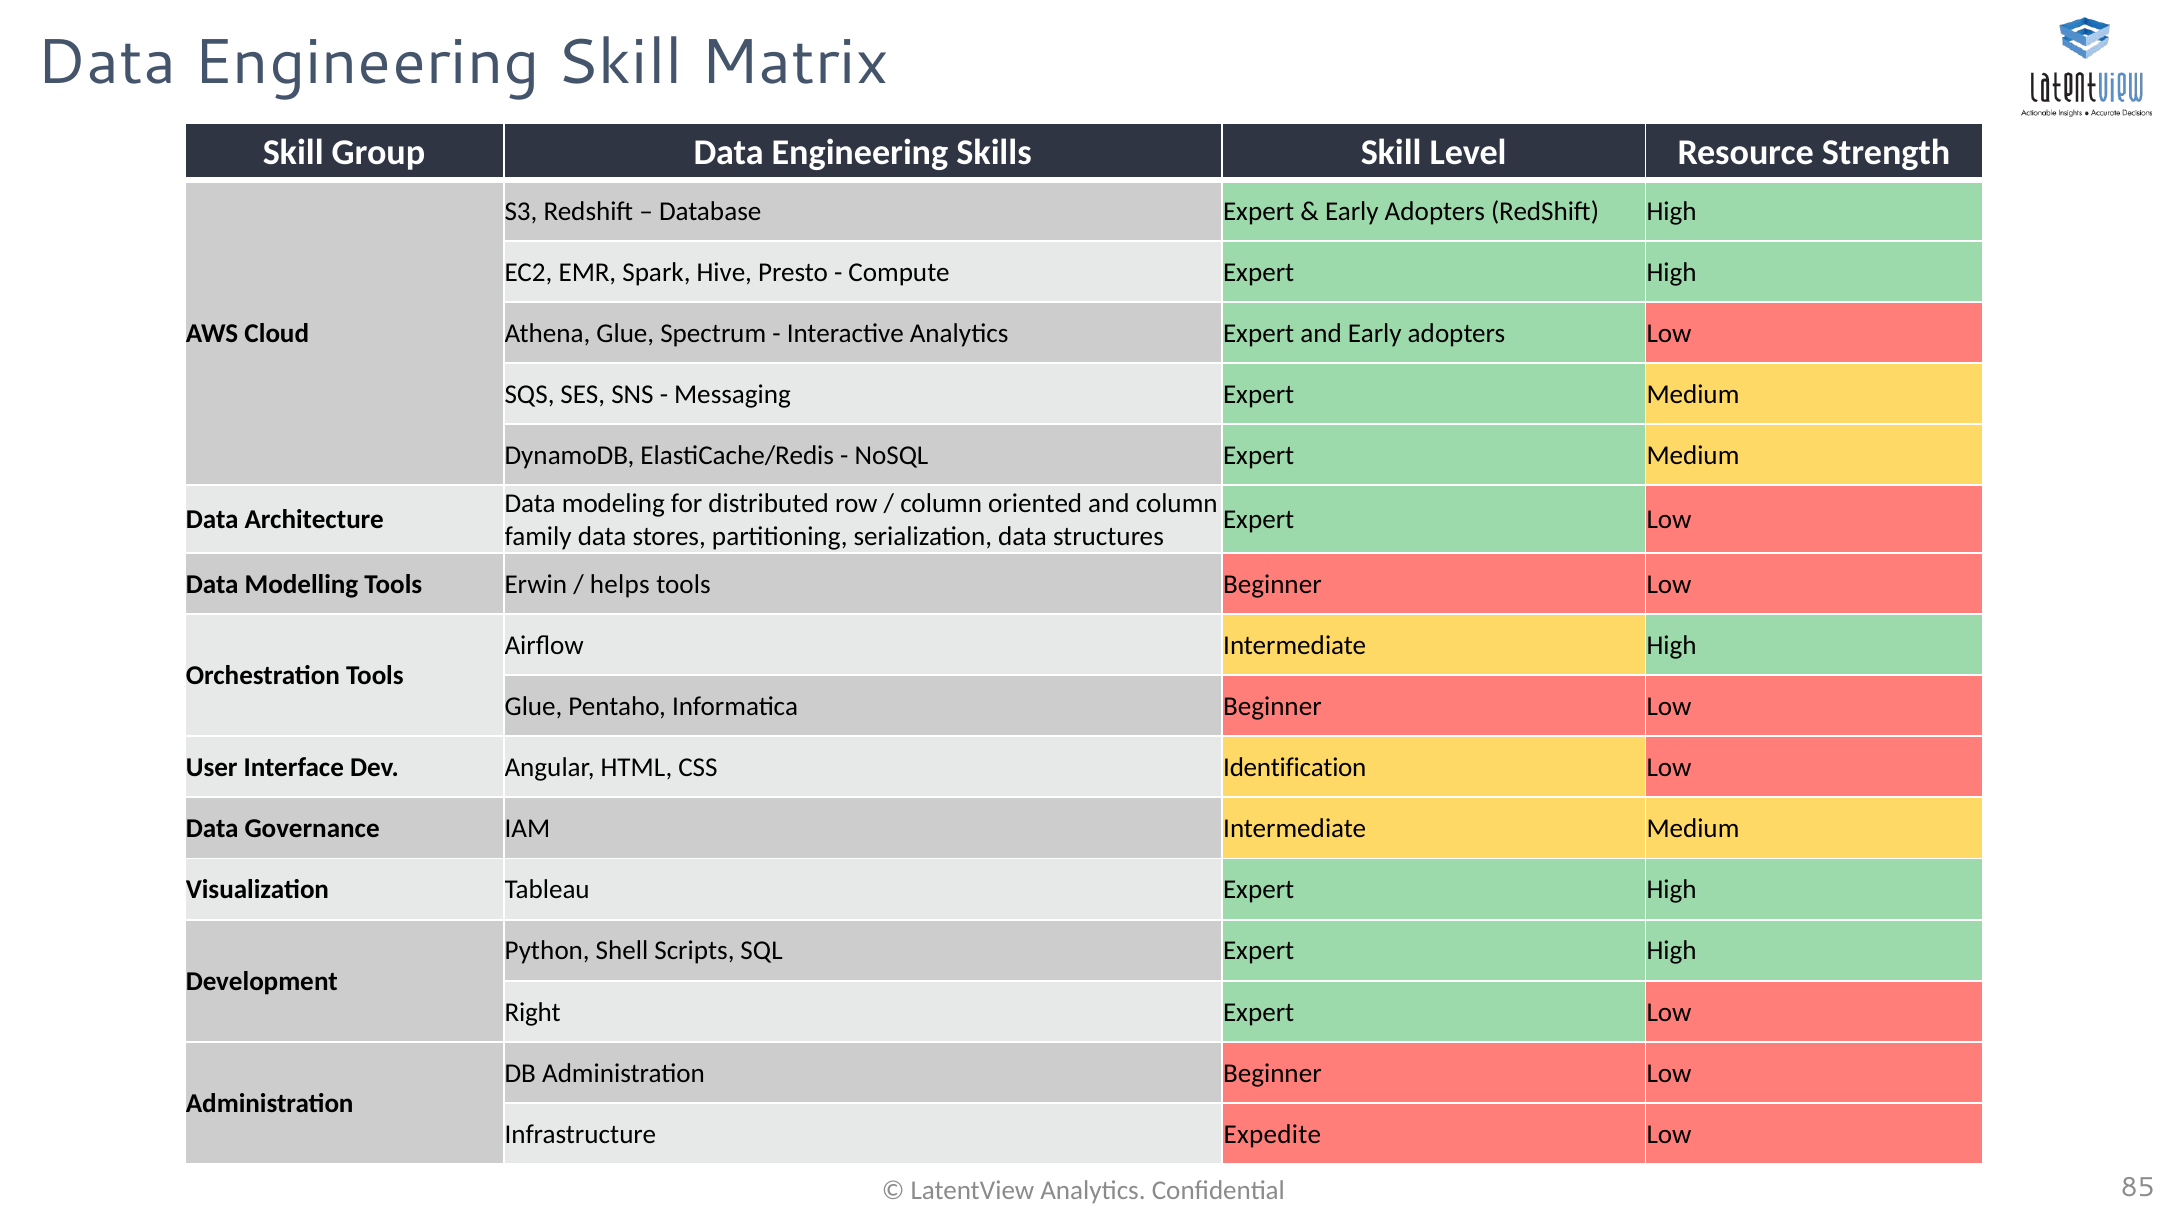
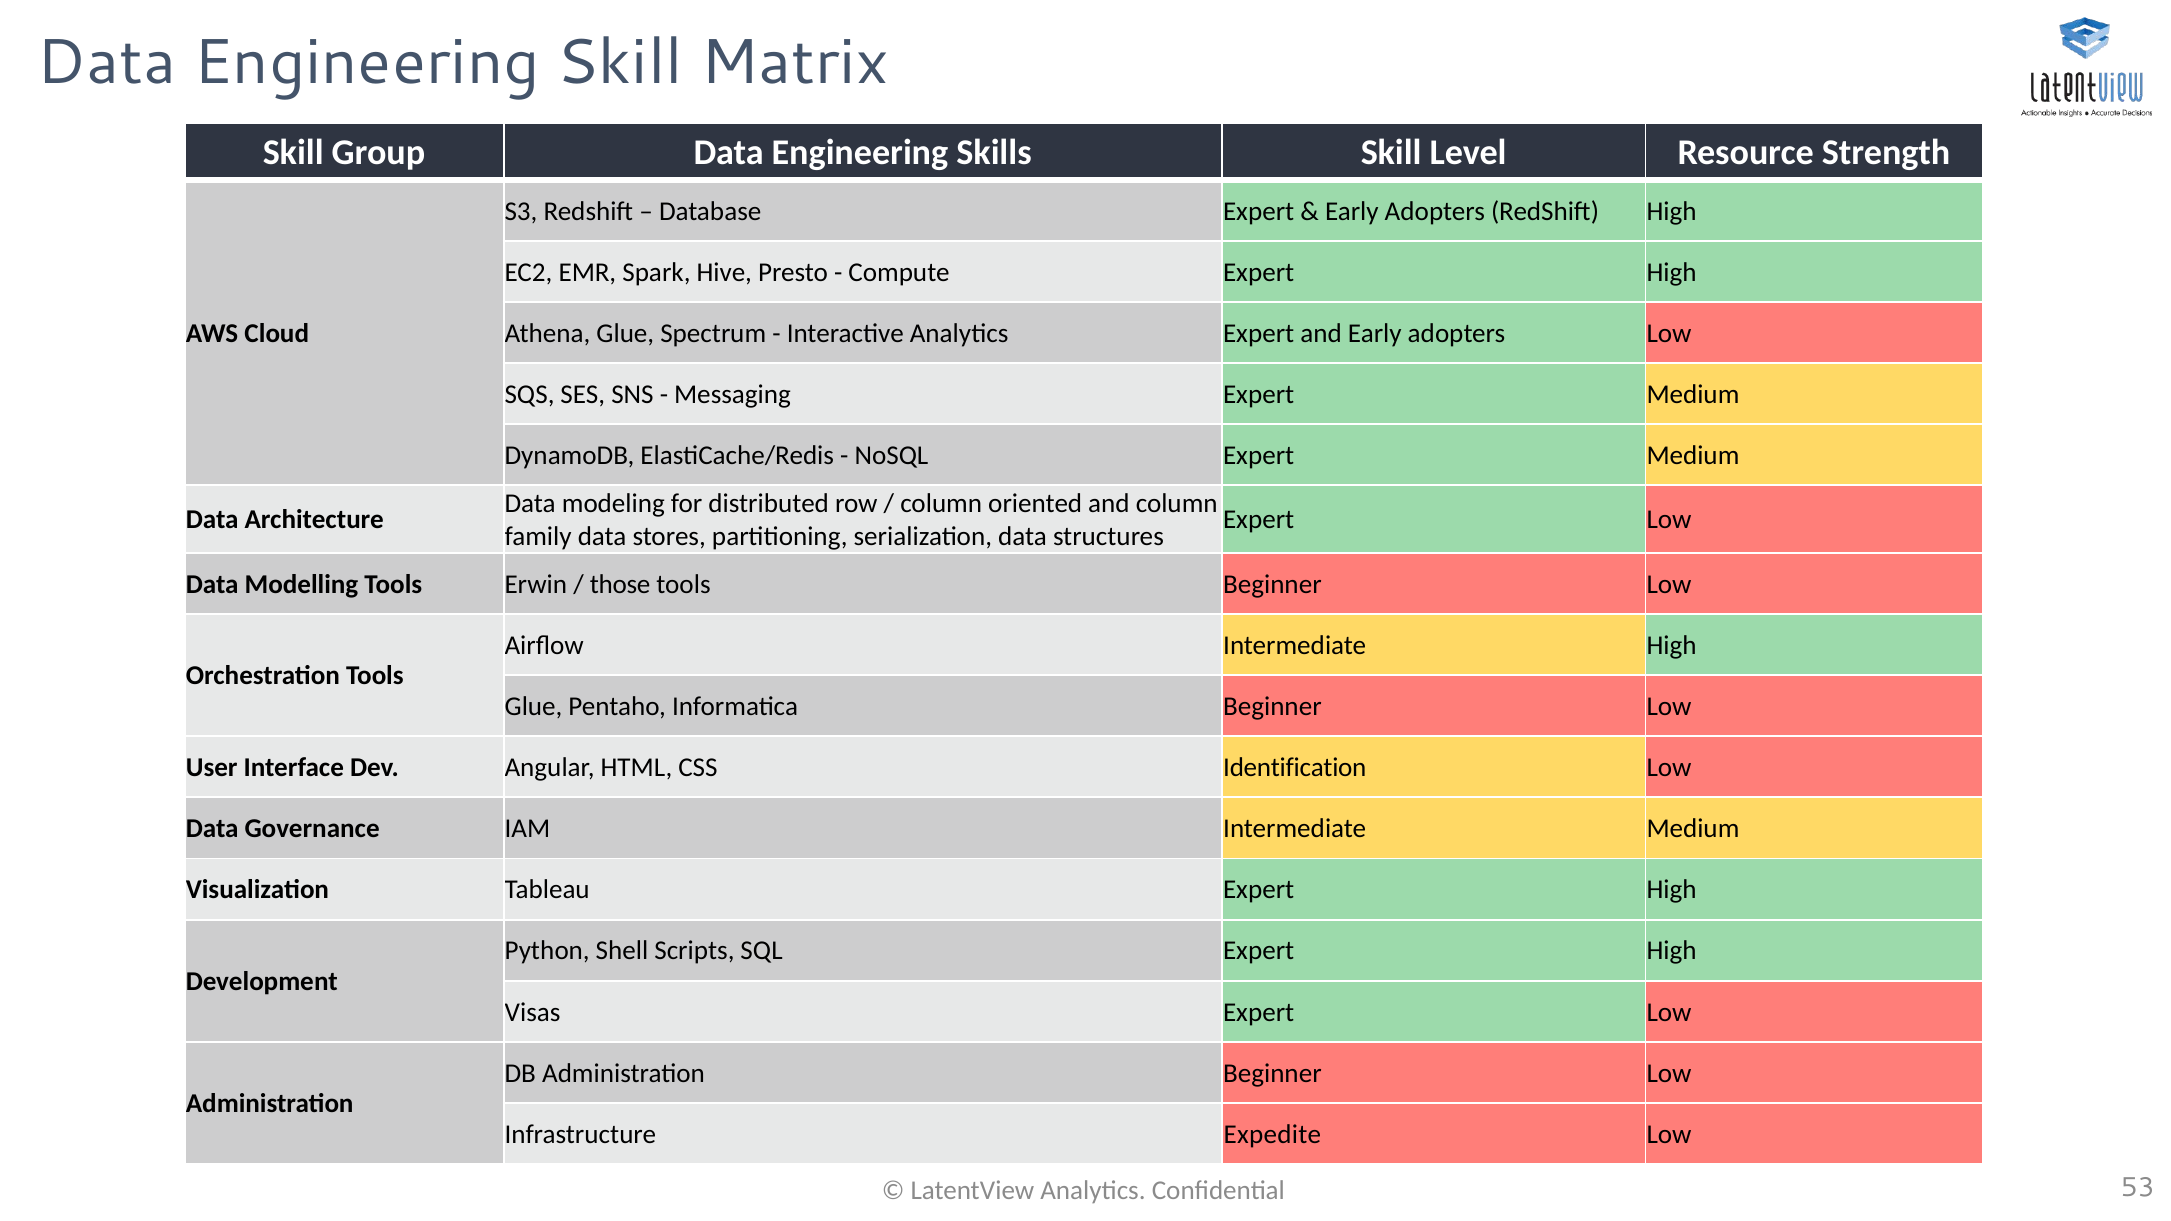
helps: helps -> those
Right: Right -> Visas
85: 85 -> 53
